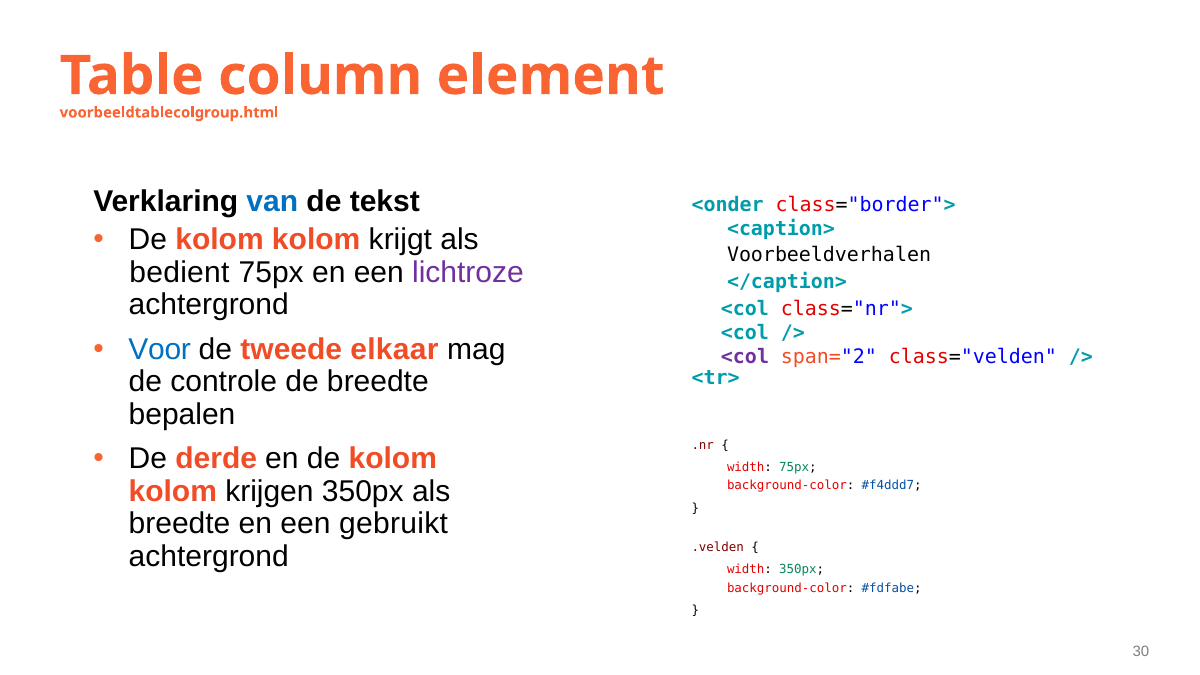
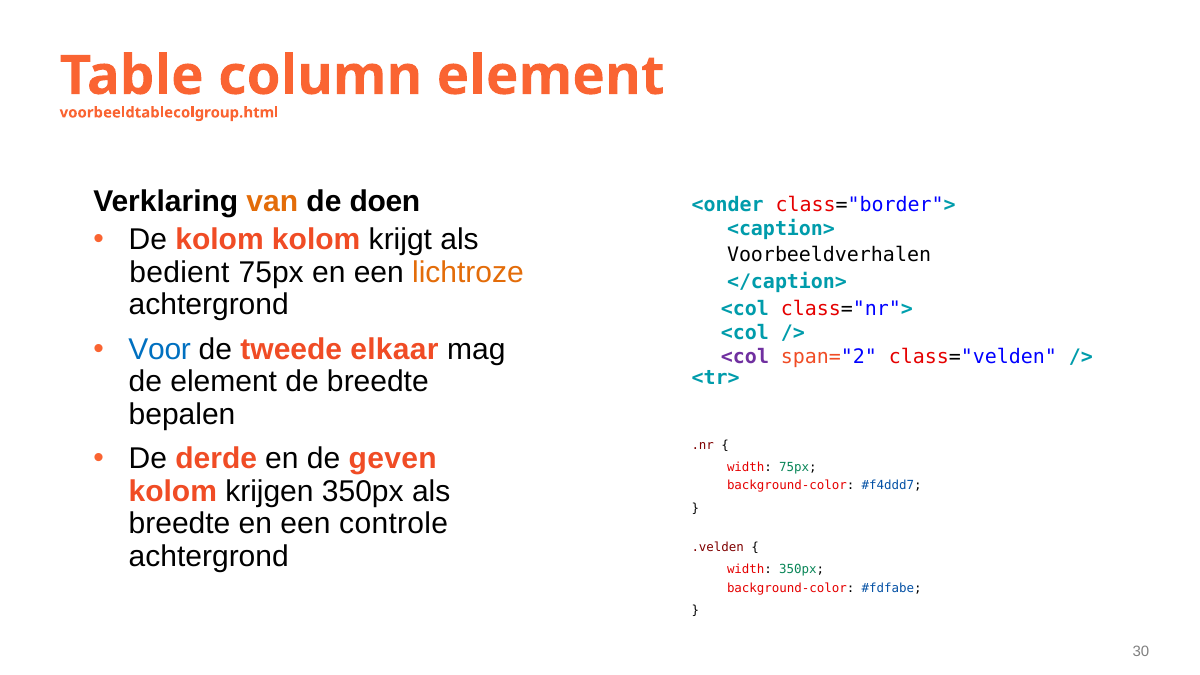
van colour: blue -> orange
tekst: tekst -> doen
lichtroze colour: purple -> orange
de controle: controle -> element
en de kolom: kolom -> geven
gebruikt: gebruikt -> controle
